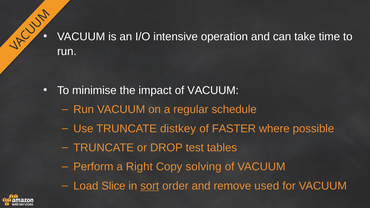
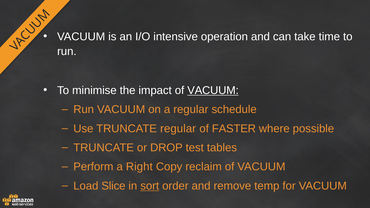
VACUUM at (213, 90) underline: none -> present
TRUNCATE distkey: distkey -> regular
solving: solving -> reclaim
used: used -> temp
